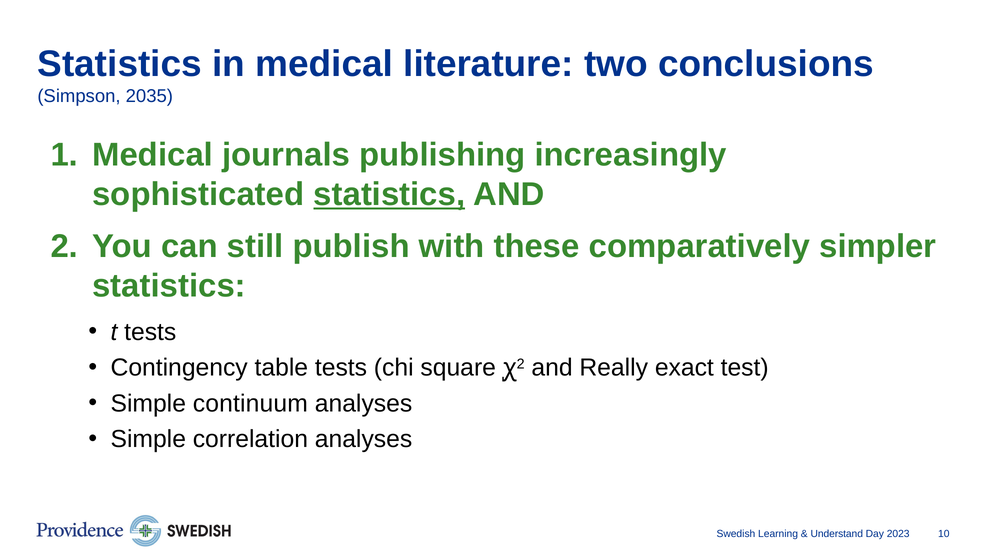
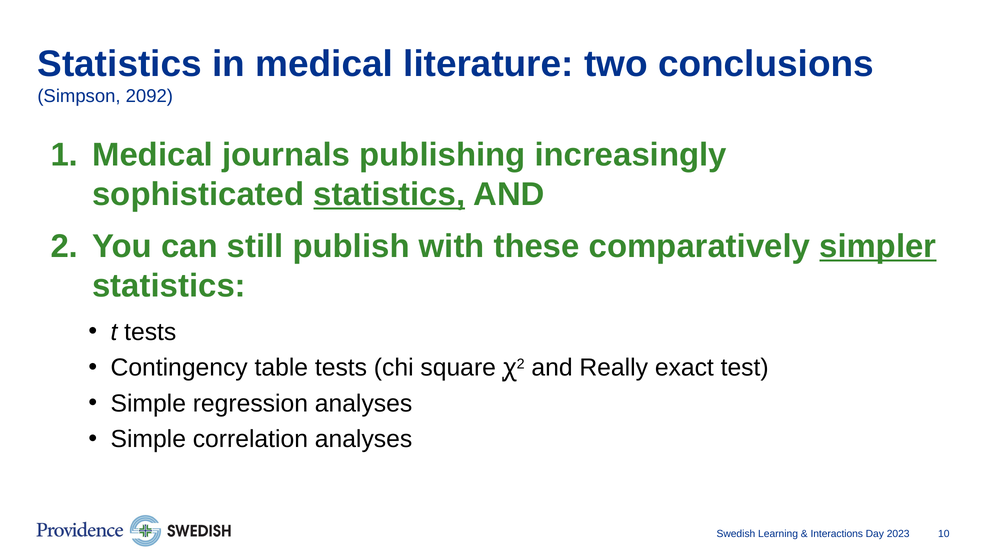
2035: 2035 -> 2092
simpler underline: none -> present
continuum: continuum -> regression
Understand: Understand -> Interactions
